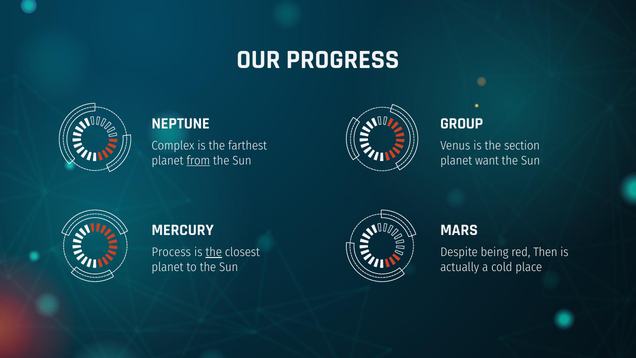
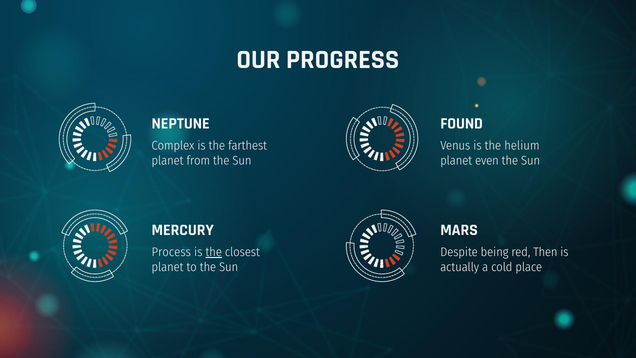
GROUP: GROUP -> FOUND
section: section -> helium
from underline: present -> none
want: want -> even
